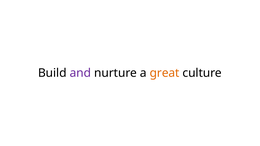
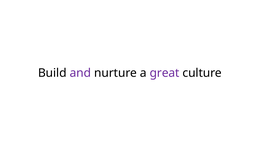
great colour: orange -> purple
